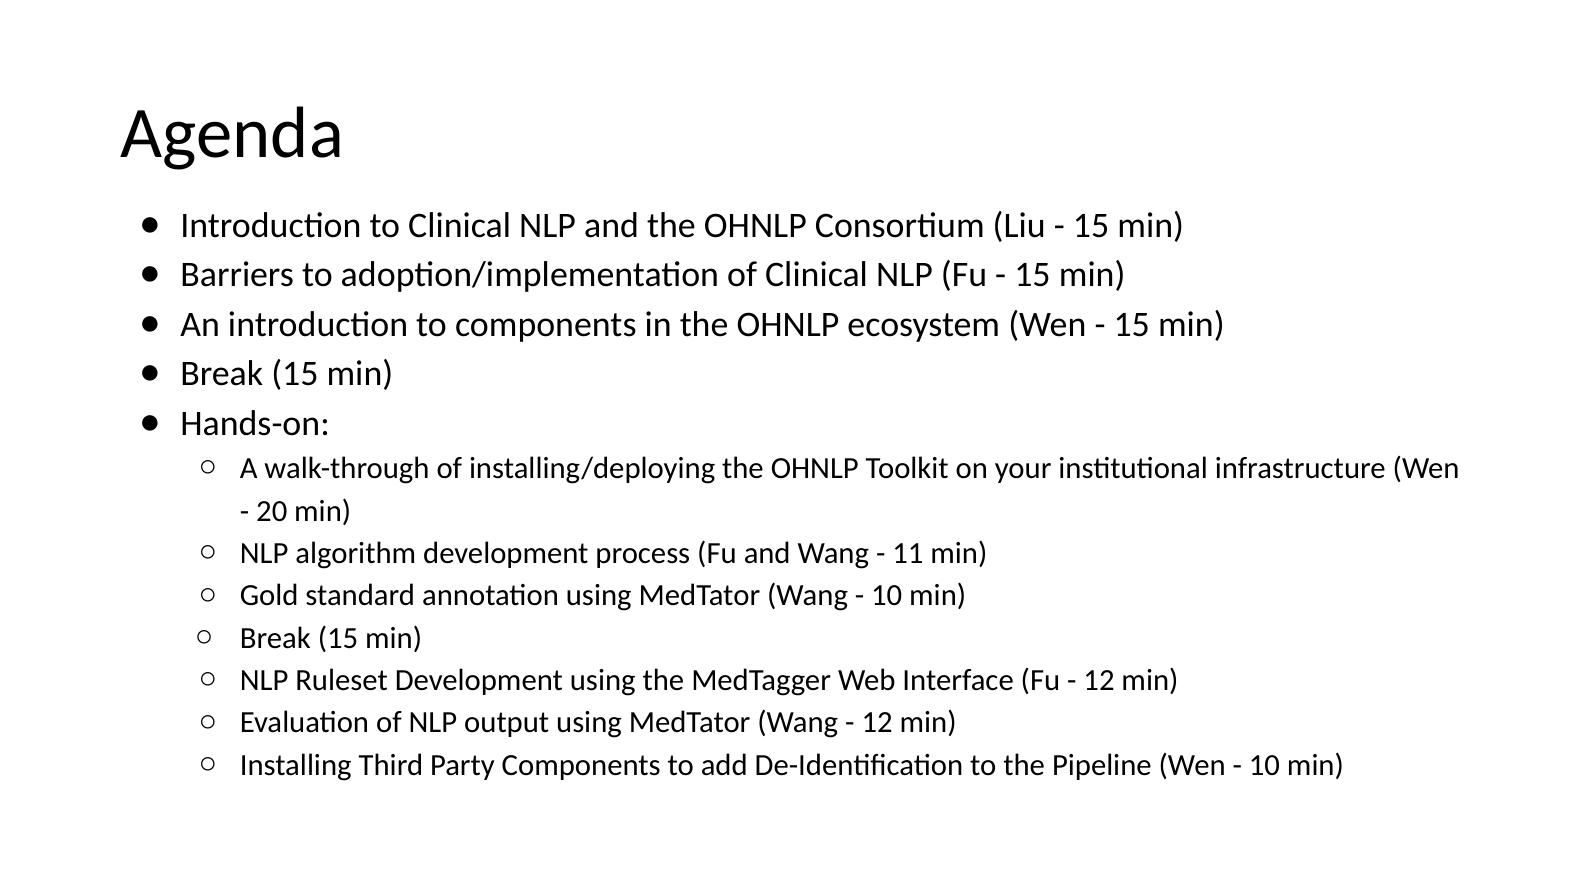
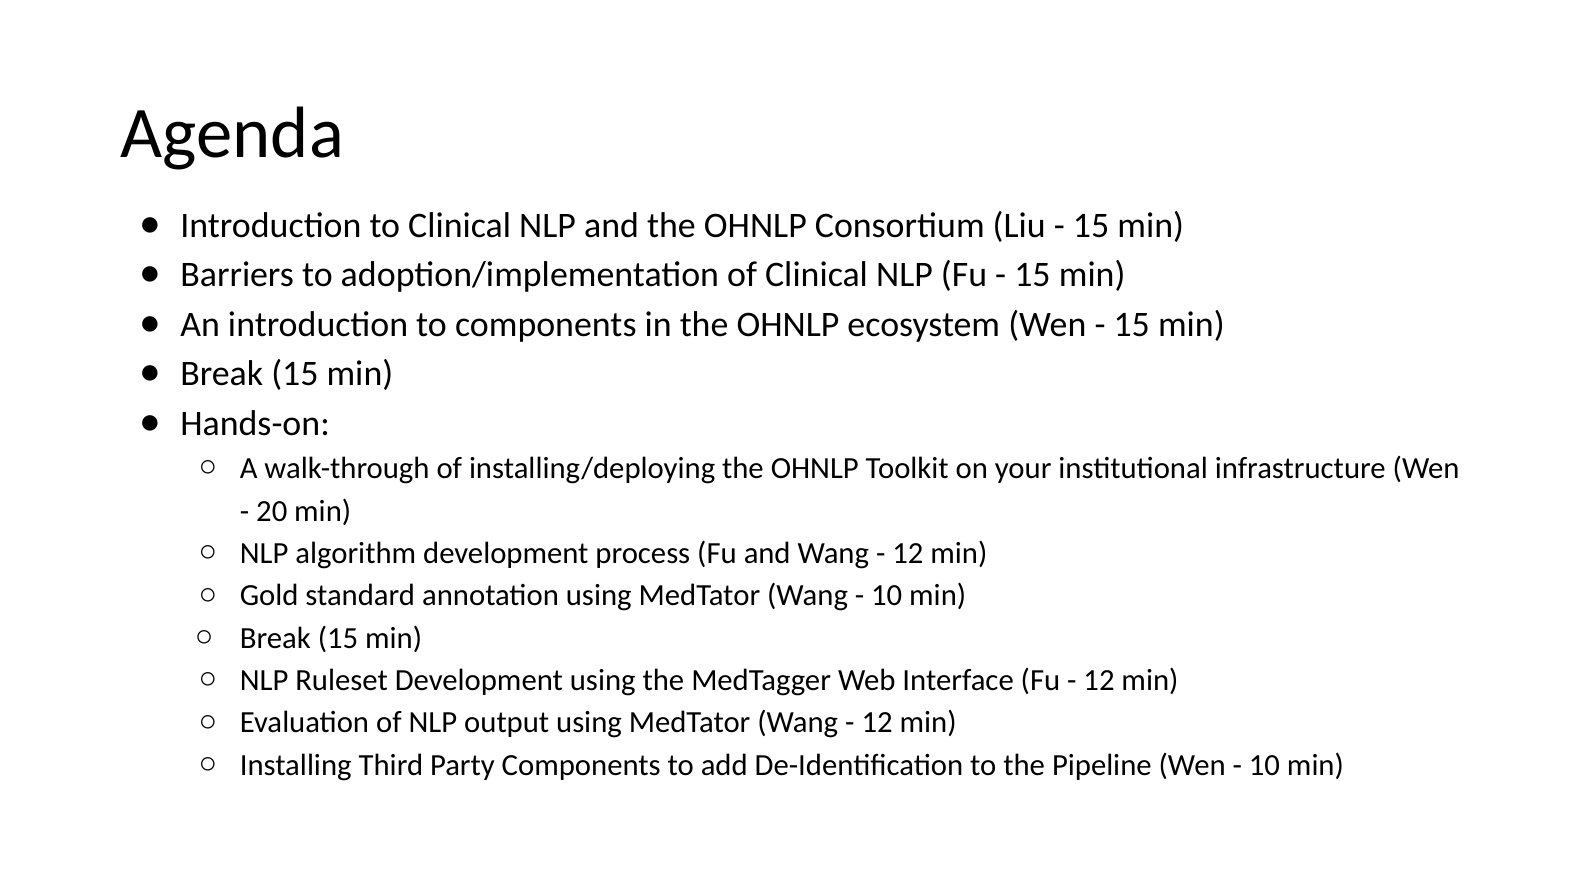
11 at (908, 553): 11 -> 12
